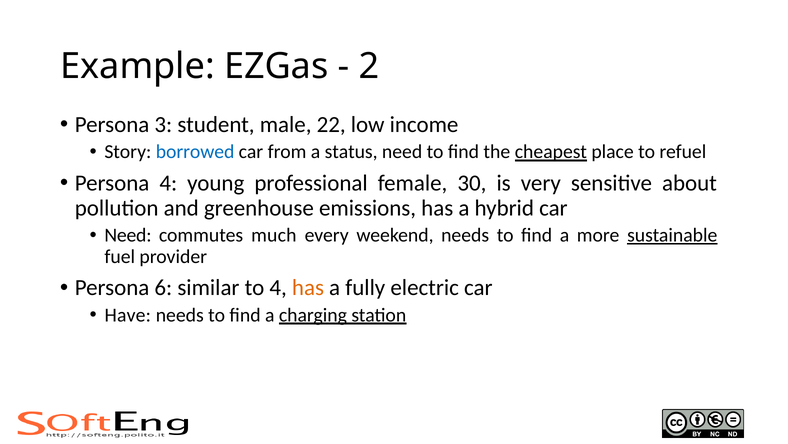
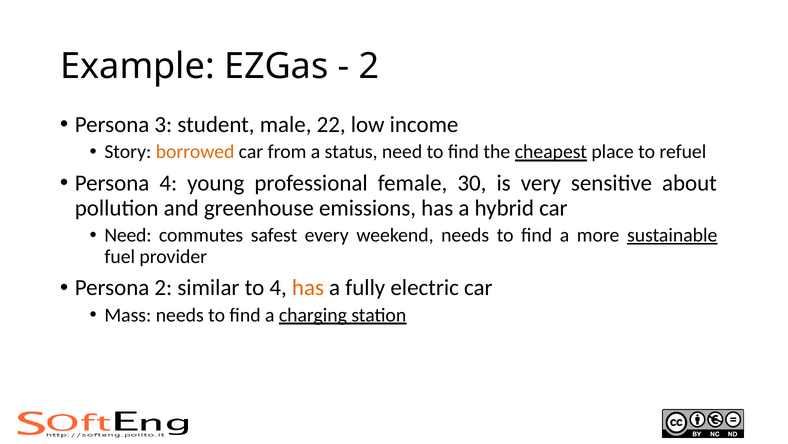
borrowed colour: blue -> orange
much: much -> safest
Persona 6: 6 -> 2
Have: Have -> Mass
